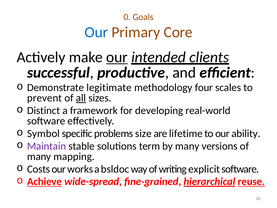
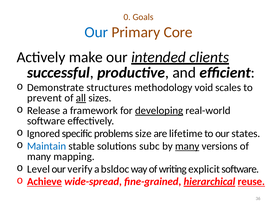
our at (117, 57) underline: present -> none
legitimate: legitimate -> structures
four: four -> void
Distinct: Distinct -> Release
developing underline: none -> present
Symbol: Symbol -> Ignored
ability: ability -> states
Maintain colour: purple -> blue
term: term -> subc
many at (187, 146) underline: none -> present
Costs: Costs -> Level
works: works -> verify
